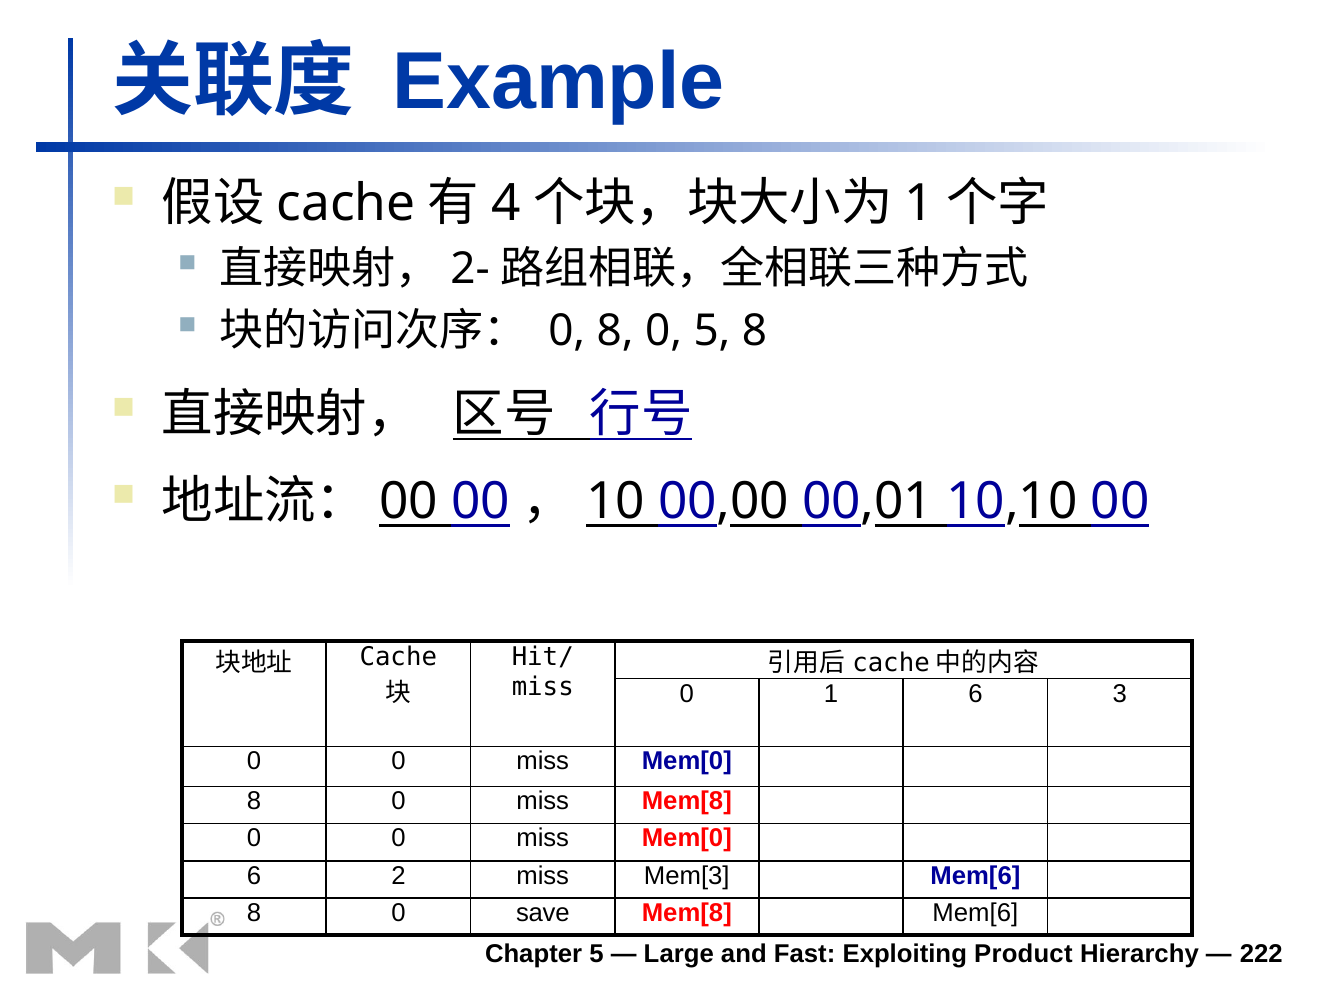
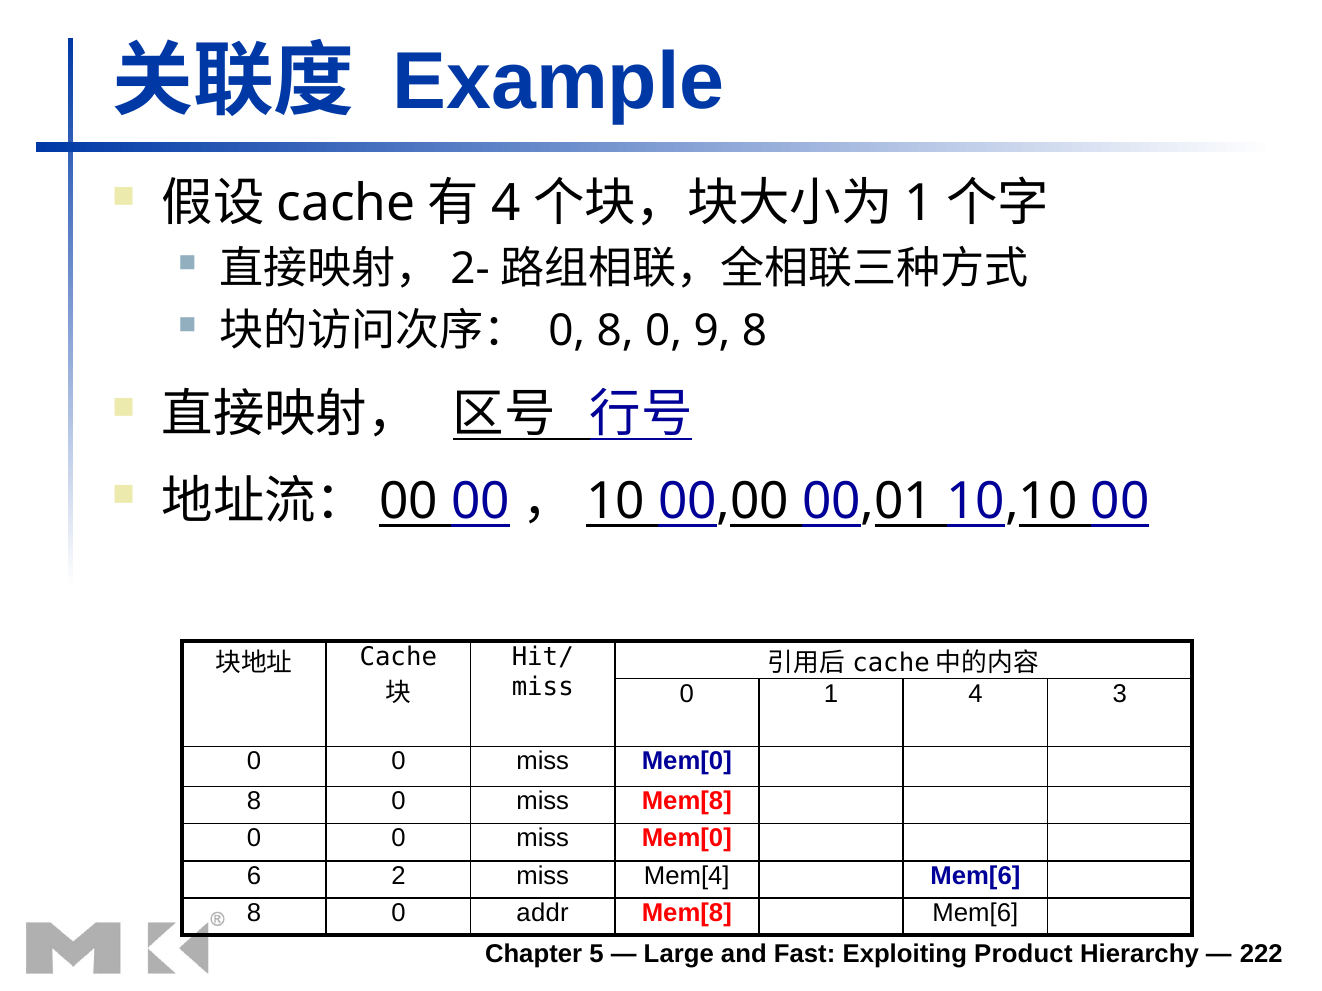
0 5: 5 -> 9
1 6: 6 -> 4
Mem[3: Mem[3 -> Mem[4
save: save -> addr
